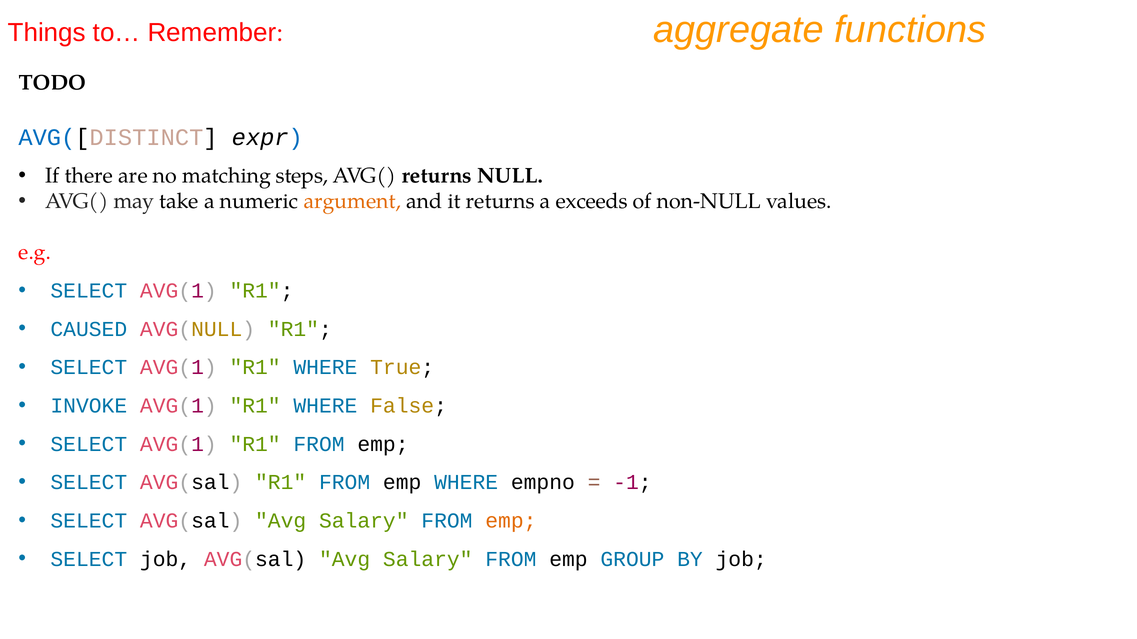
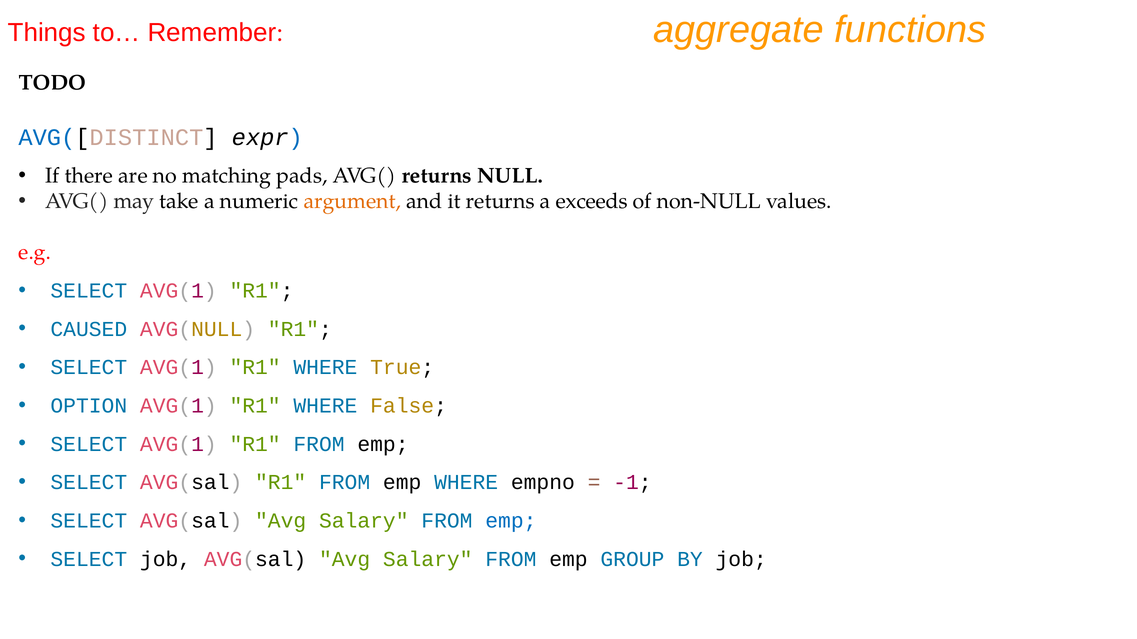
steps: steps -> pads
INVOKE: INVOKE -> OPTION
emp at (511, 521) colour: orange -> blue
